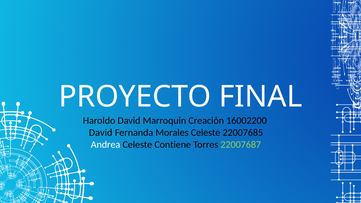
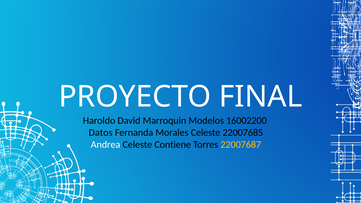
Creación: Creación -> Modelos
David at (101, 133): David -> Datos
22007687 colour: light green -> yellow
